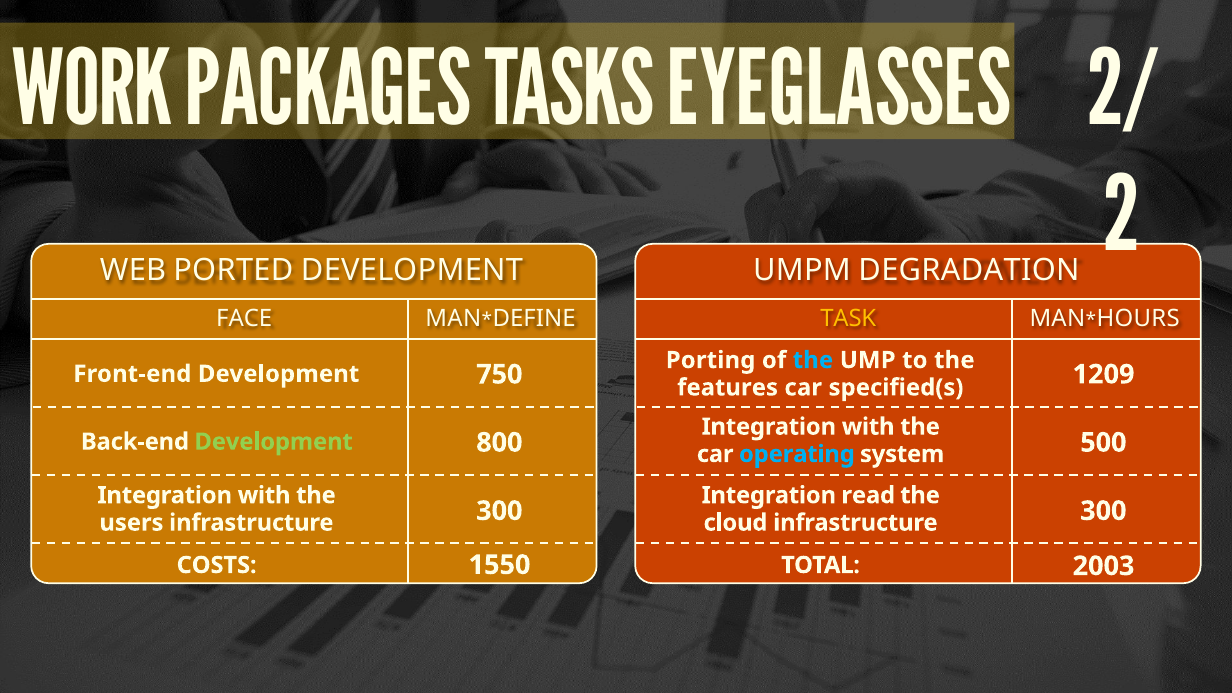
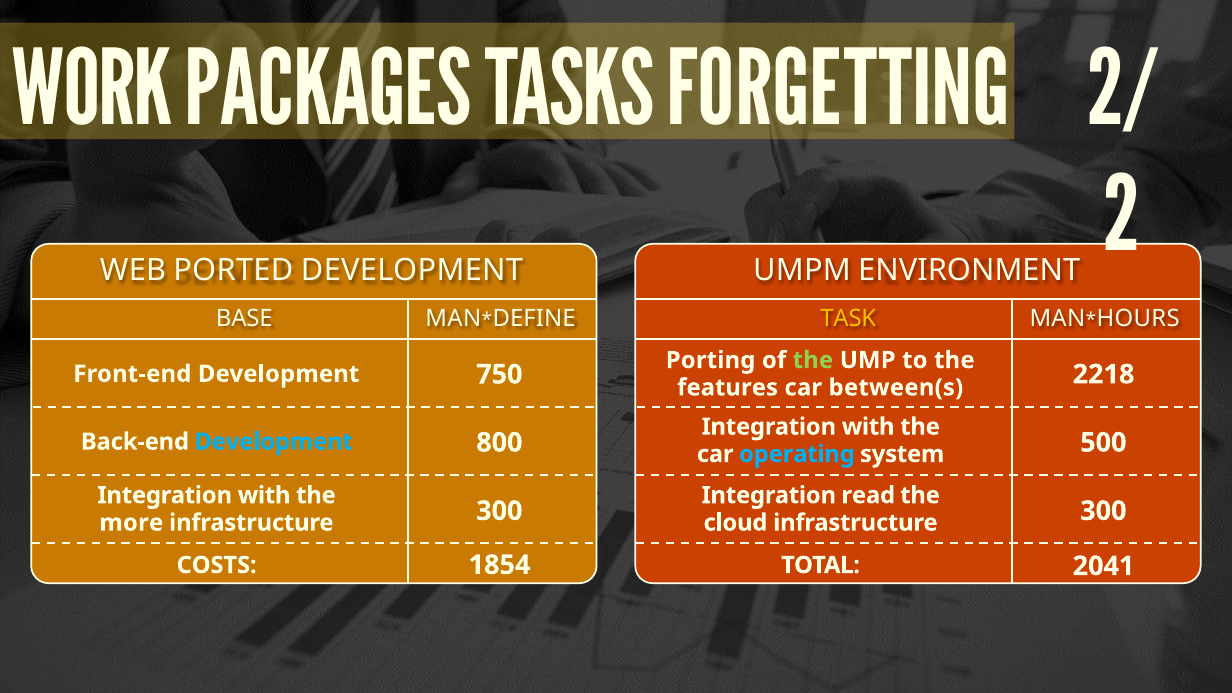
EYEGLASSES: EYEGLASSES -> FORGETTING
DEGRADATION: DEGRADATION -> ENVIRONMENT
FACE: FACE -> BASE
the at (813, 360) colour: light blue -> light green
1209: 1209 -> 2218
specified(s: specified(s -> between(s
Development at (274, 442) colour: light green -> light blue
users: users -> more
1550: 1550 -> 1854
2003: 2003 -> 2041
